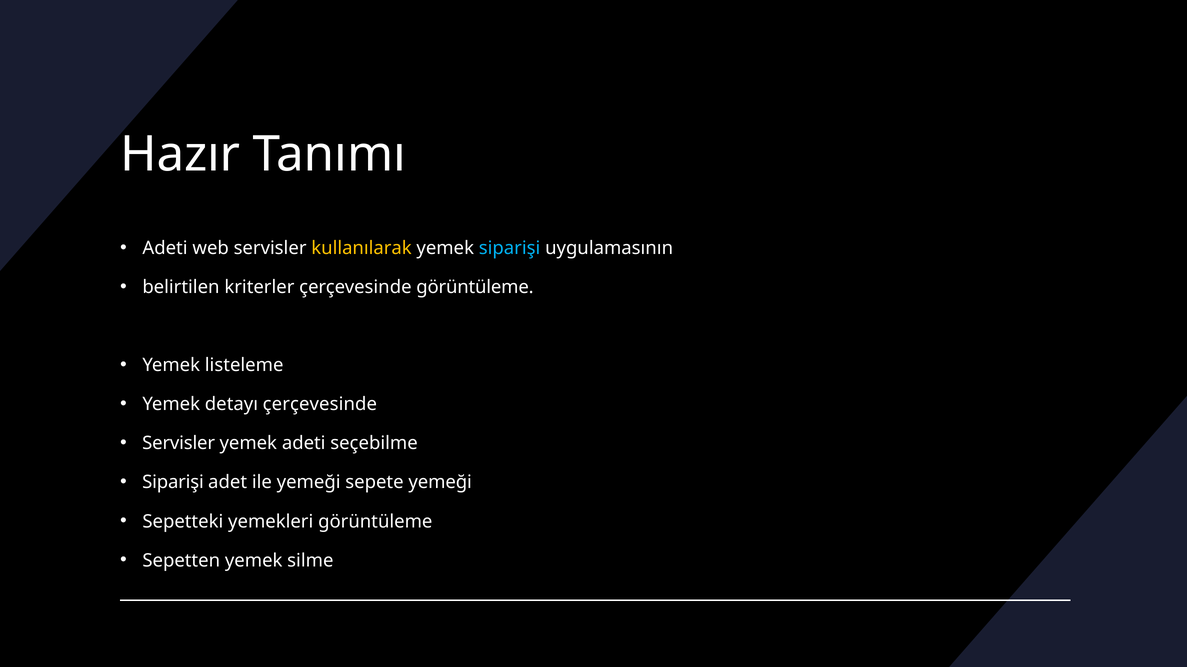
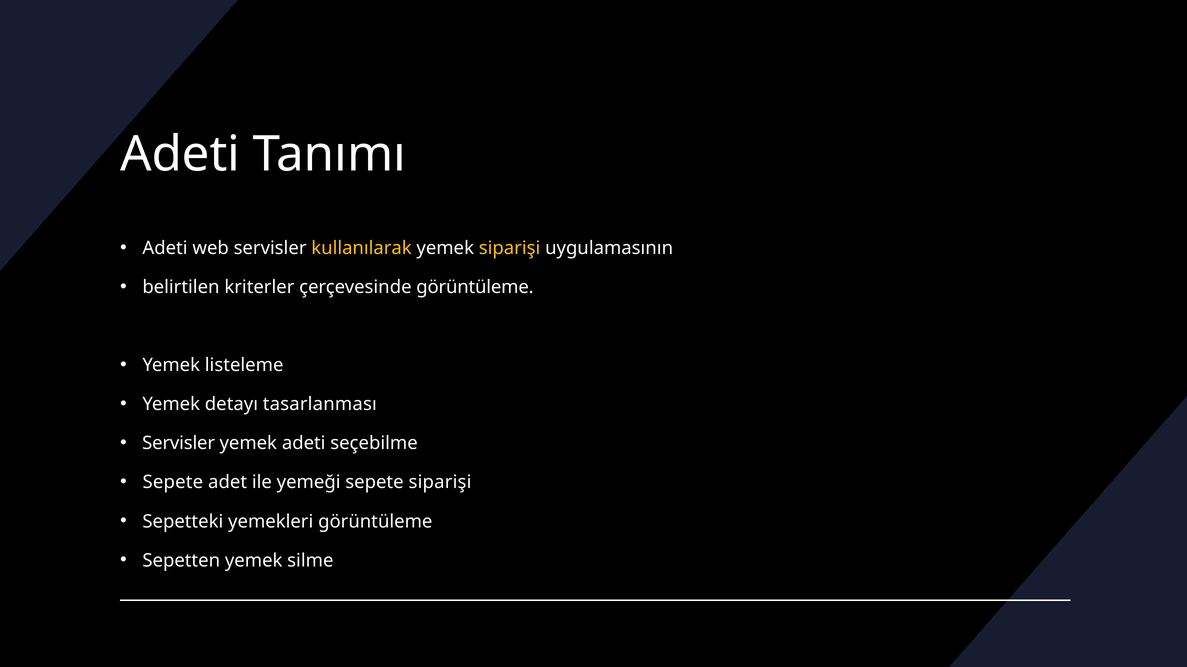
Hazır at (180, 155): Hazır -> Adeti
siparişi at (510, 248) colour: light blue -> yellow
detayı çerçevesinde: çerçevesinde -> tasarlanması
Siparişi at (173, 483): Siparişi -> Sepete
sepete yemeği: yemeği -> siparişi
